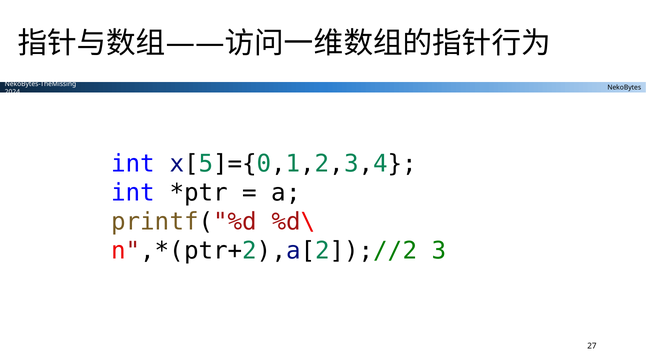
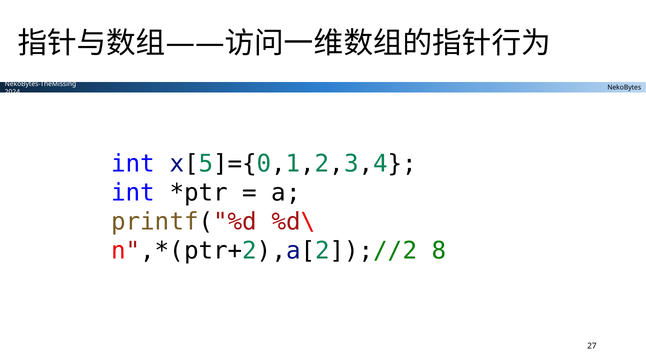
3: 3 -> 8
